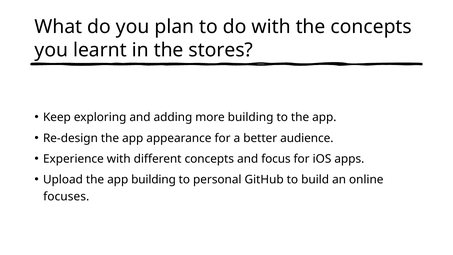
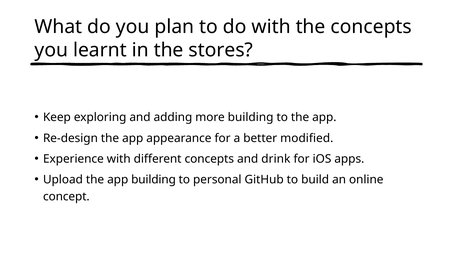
audience: audience -> modified
focus: focus -> drink
focuses: focuses -> concept
